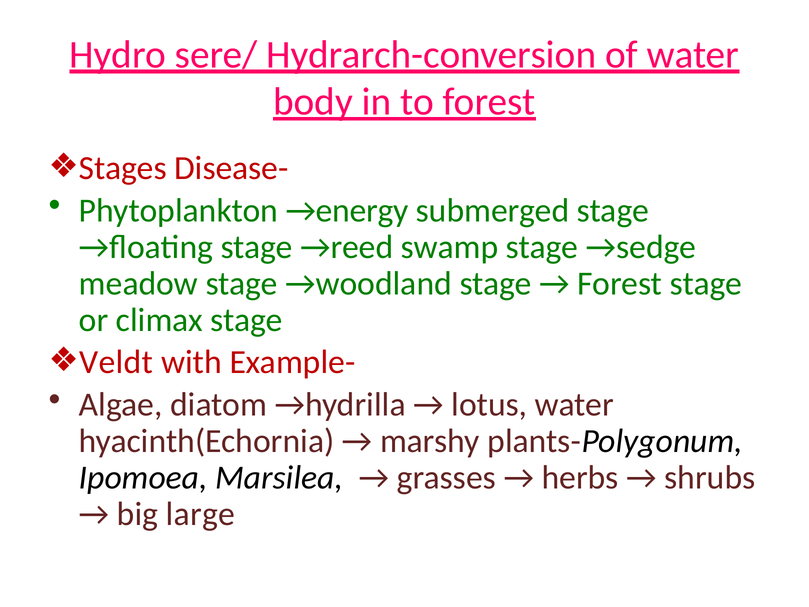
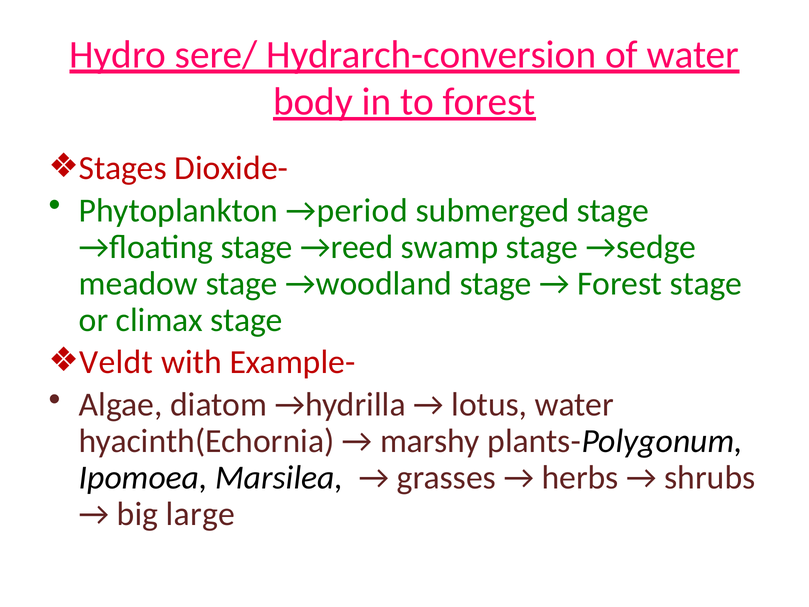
Disease-: Disease- -> Dioxide-
→energy: →energy -> →period
